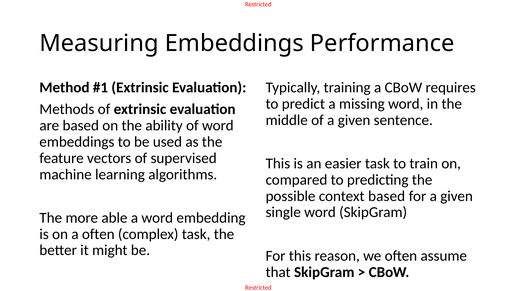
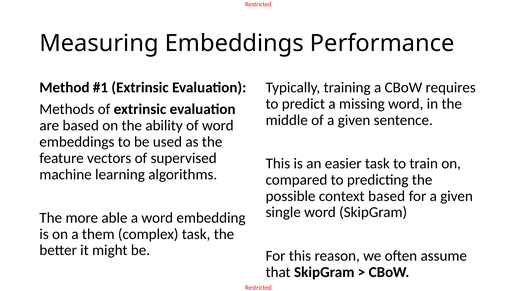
a often: often -> them
